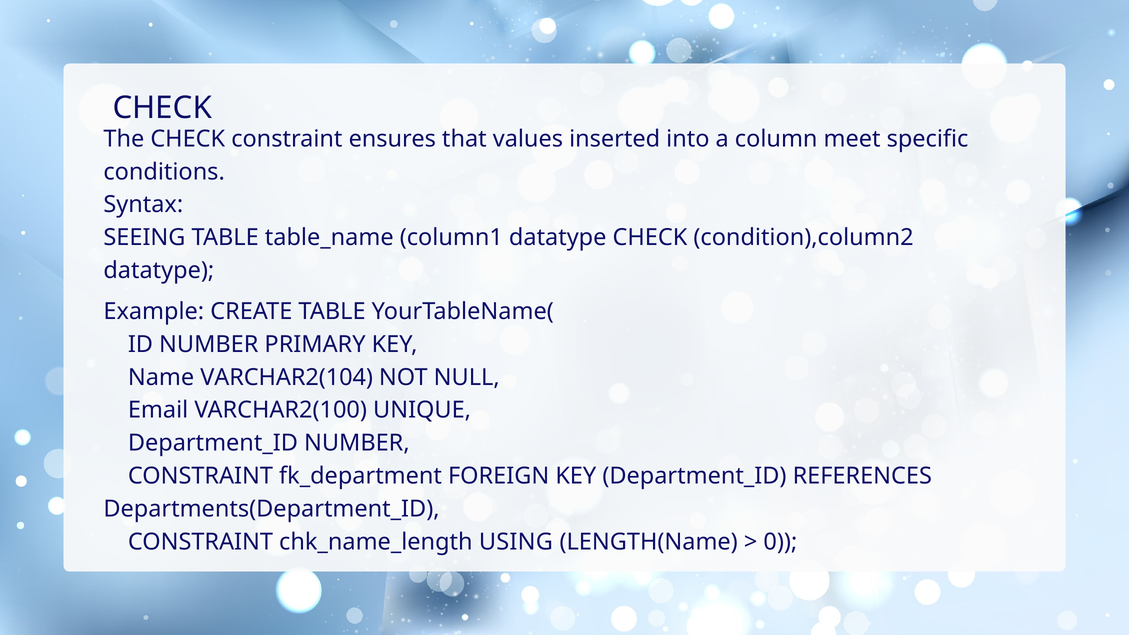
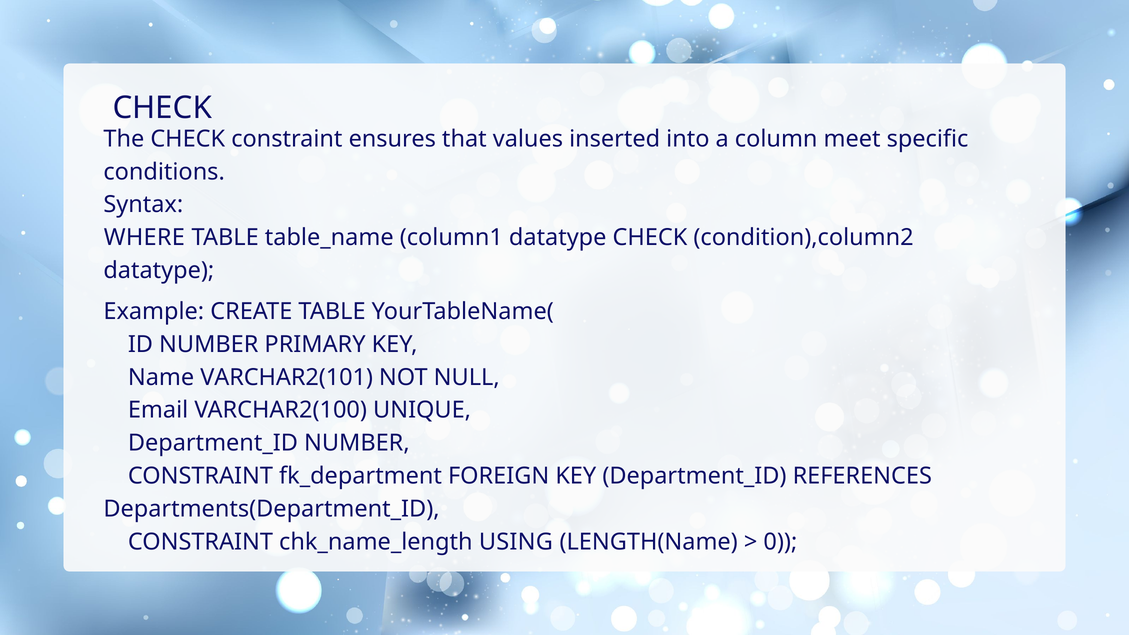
SEEING: SEEING -> WHERE
VARCHAR2(104: VARCHAR2(104 -> VARCHAR2(101
